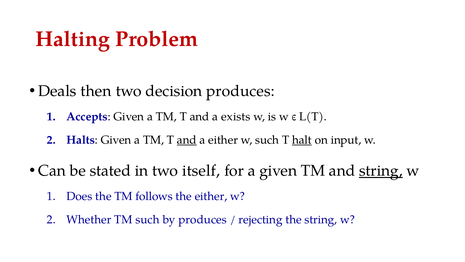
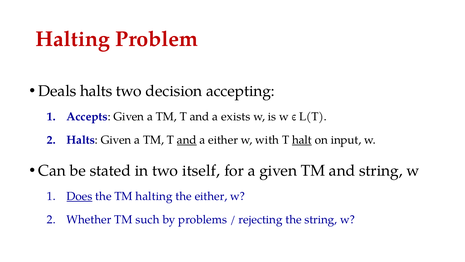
Deals then: then -> halts
decision produces: produces -> accepting
w such: such -> with
string at (381, 170) underline: present -> none
Does underline: none -> present
TM follows: follows -> halting
by produces: produces -> problems
